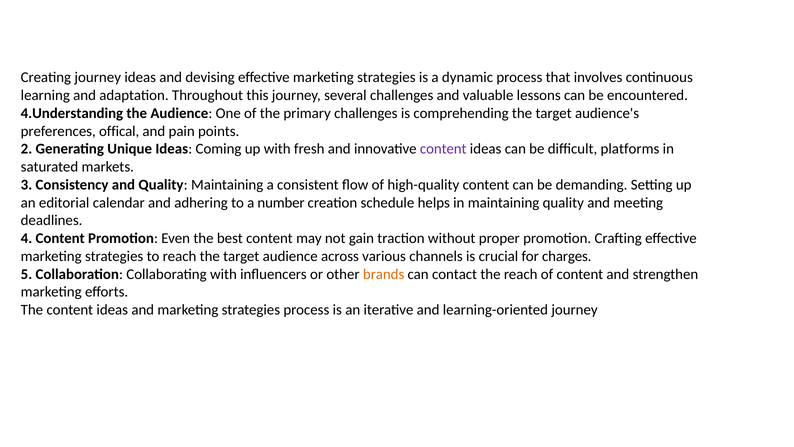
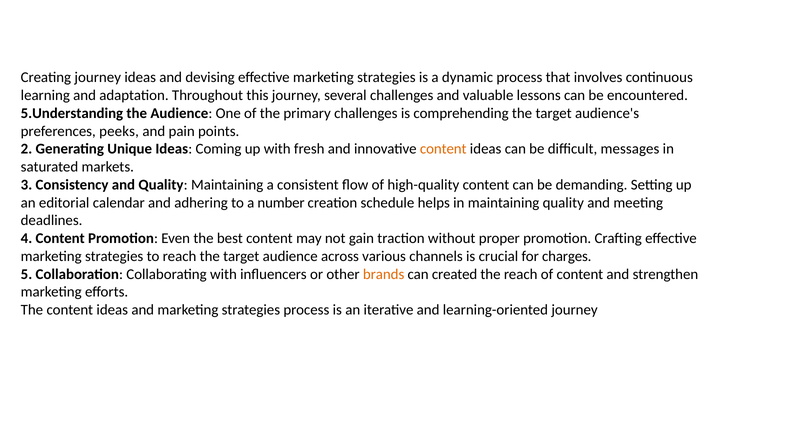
4.Understanding: 4.Understanding -> 5.Understanding
offical: offical -> peeks
content at (443, 149) colour: purple -> orange
platforms: platforms -> messages
contact: contact -> created
